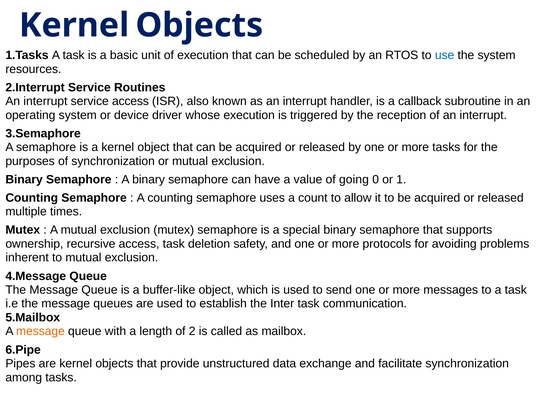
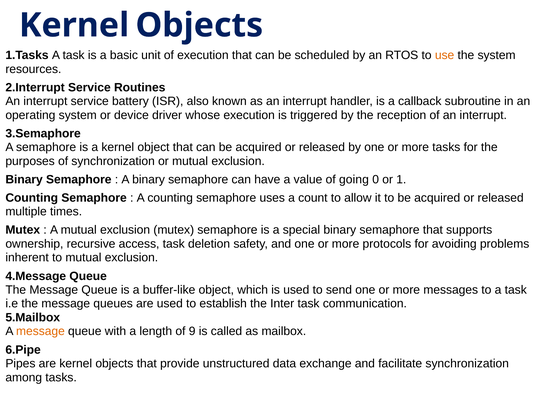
use colour: blue -> orange
service access: access -> battery
2: 2 -> 9
